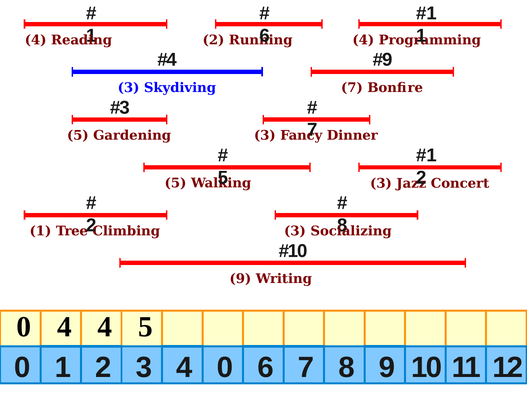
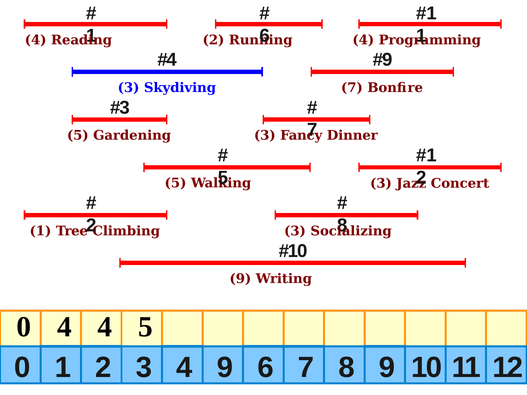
4 0: 0 -> 9
